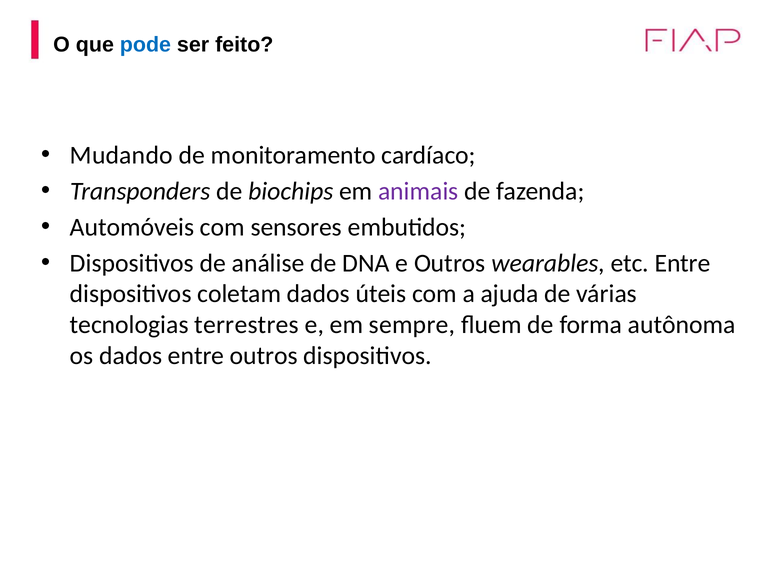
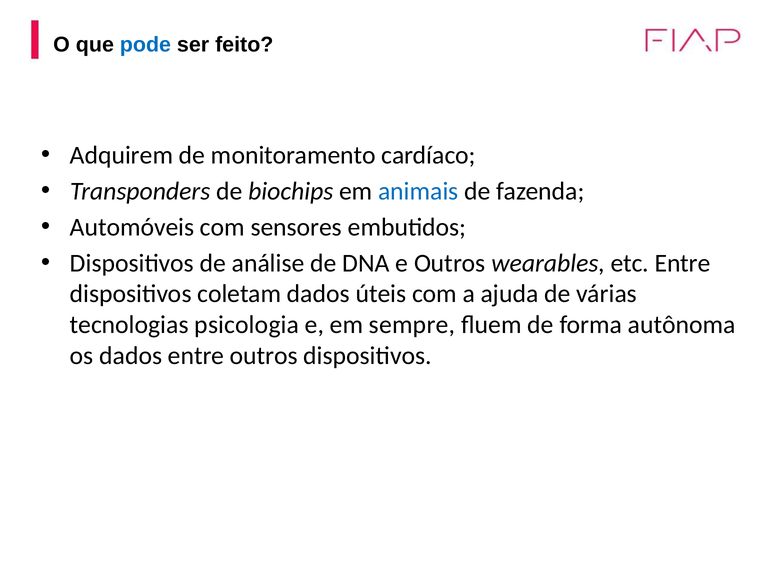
Mudando: Mudando -> Adquirem
animais colour: purple -> blue
terrestres: terrestres -> psicologia
